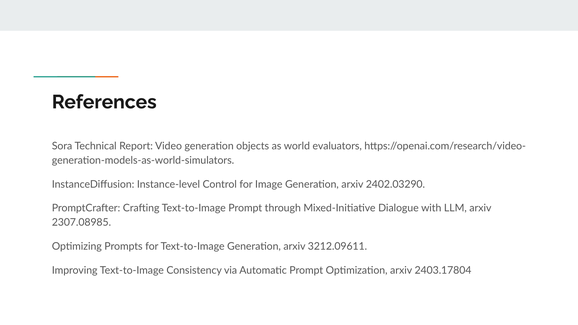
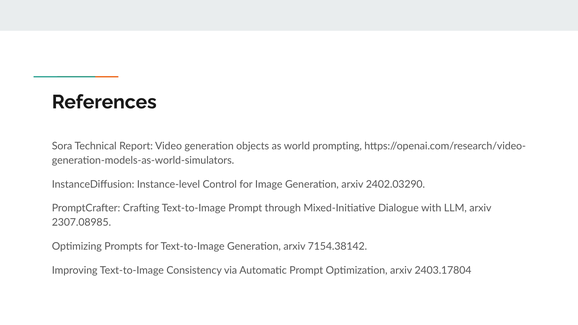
evaluators: evaluators -> prompting
3212.09611: 3212.09611 -> 7154.38142
